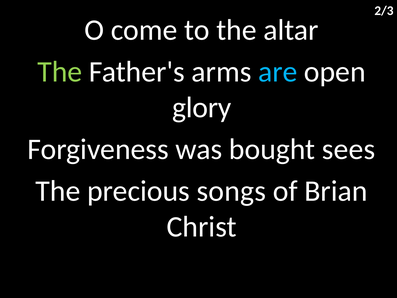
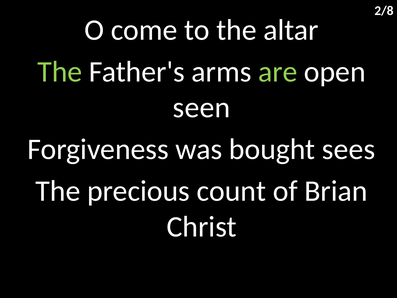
2/3: 2/3 -> 2/8
are colour: light blue -> light green
glory: glory -> seen
songs: songs -> count
